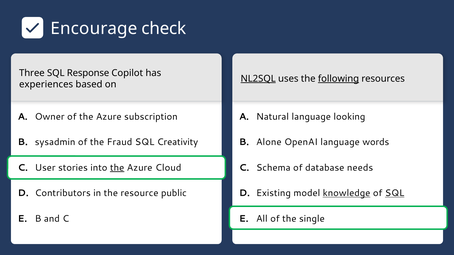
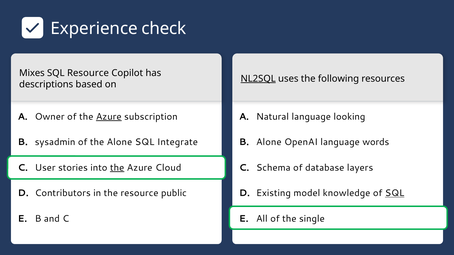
Encourage: Encourage -> Experience
Three: Three -> Mixes
SQL Response: Response -> Resource
following underline: present -> none
experiences: experiences -> descriptions
Azure at (109, 117) underline: none -> present
the Fraud: Fraud -> Alone
Creativity: Creativity -> Integrate
needs: needs -> layers
knowledge underline: present -> none
